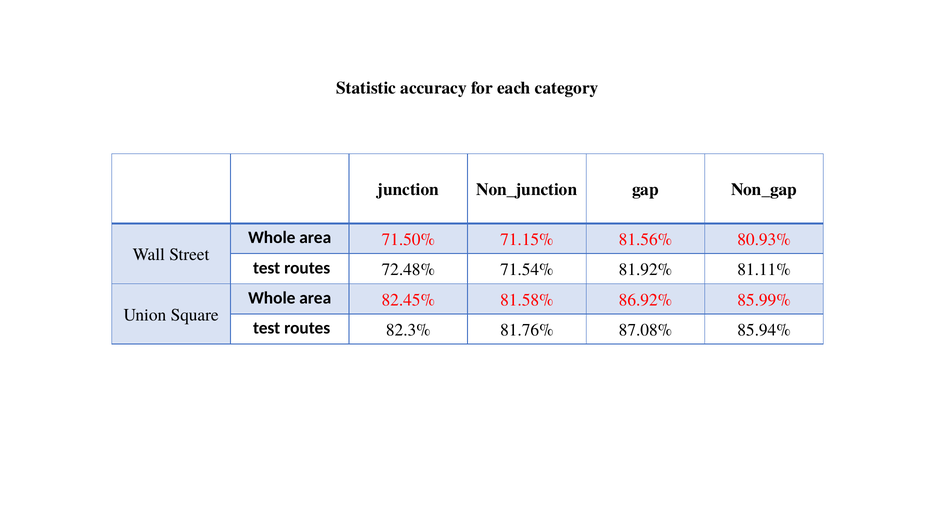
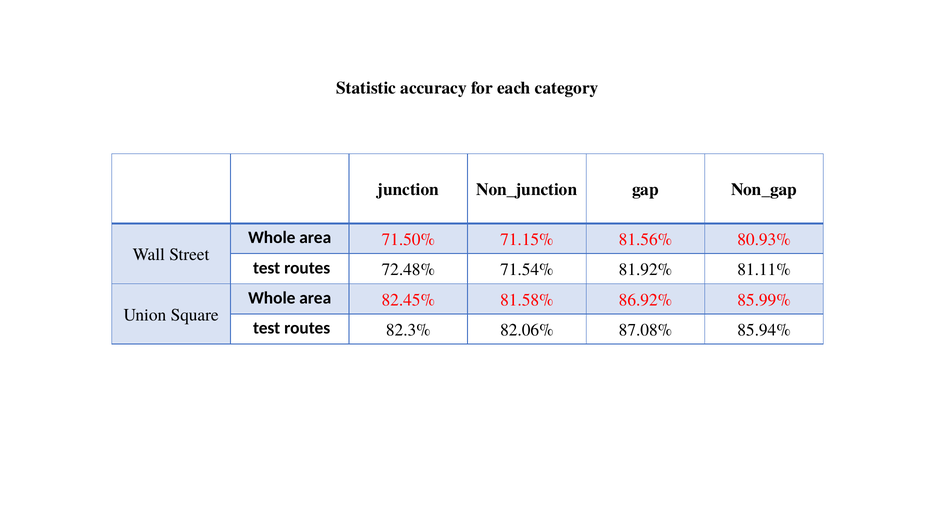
81.76%: 81.76% -> 82.06%
